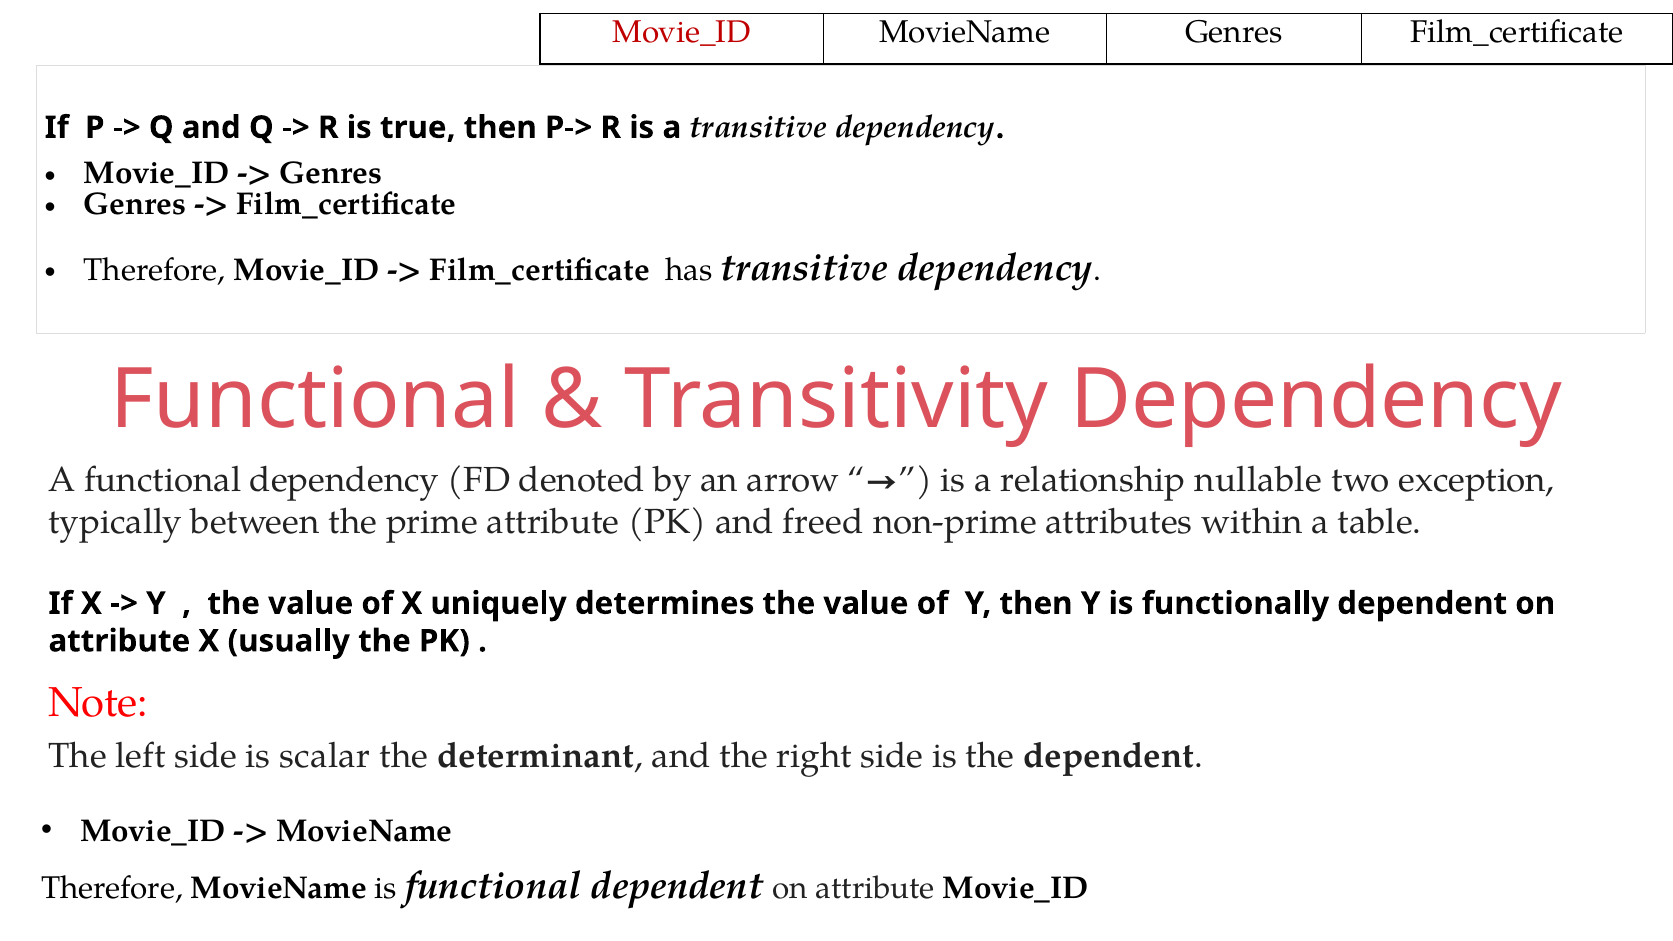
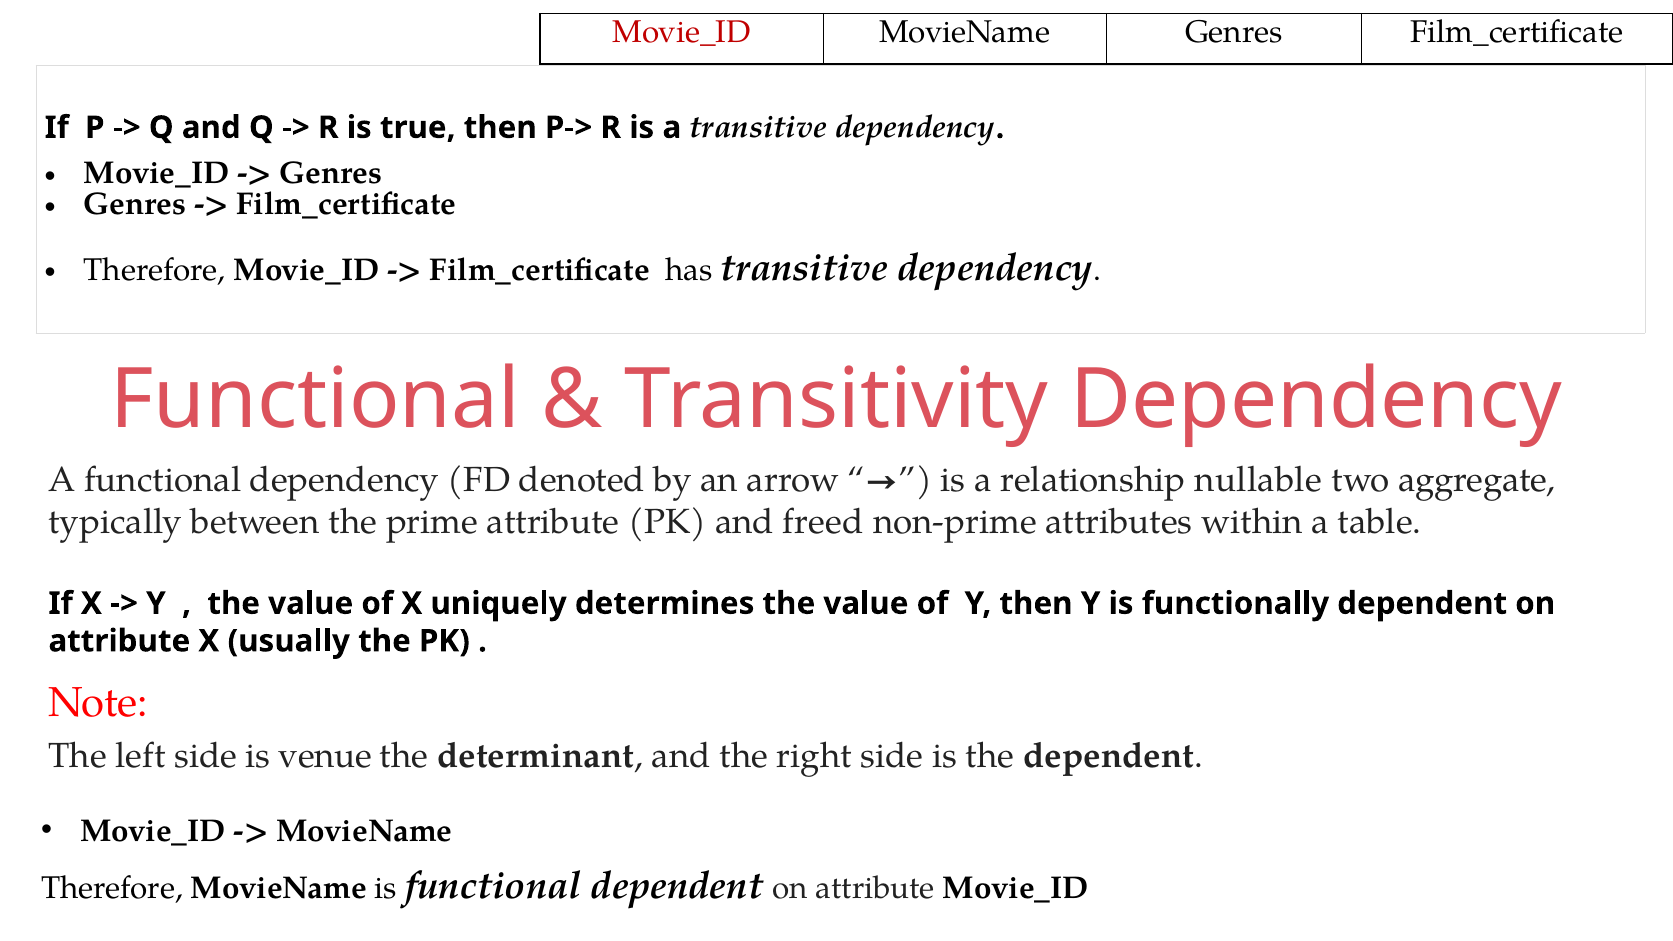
exception: exception -> aggregate
scalar: scalar -> venue
